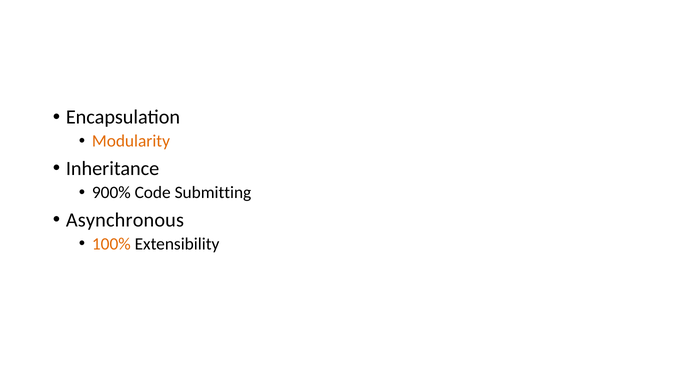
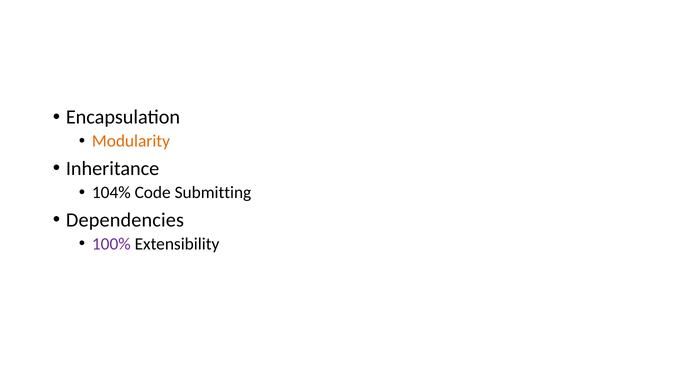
900%: 900% -> 104%
Asynchronous: Asynchronous -> Dependencies
100% colour: orange -> purple
